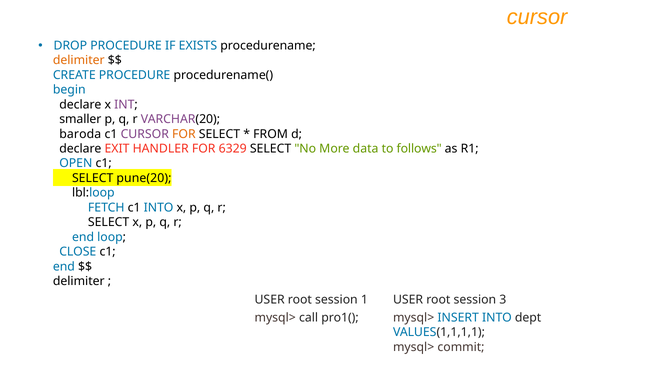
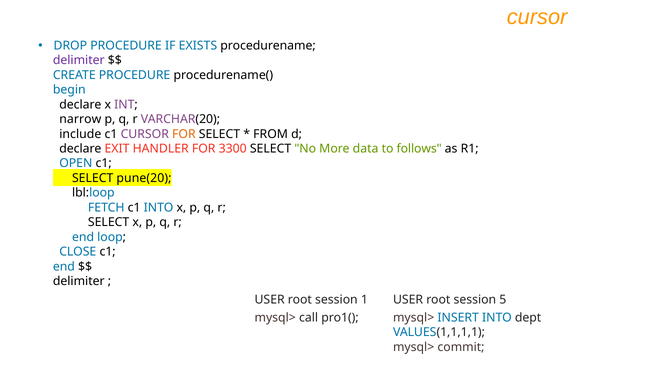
delimiter at (79, 60) colour: orange -> purple
smaller: smaller -> narrow
baroda: baroda -> include
6329: 6329 -> 3300
3: 3 -> 5
